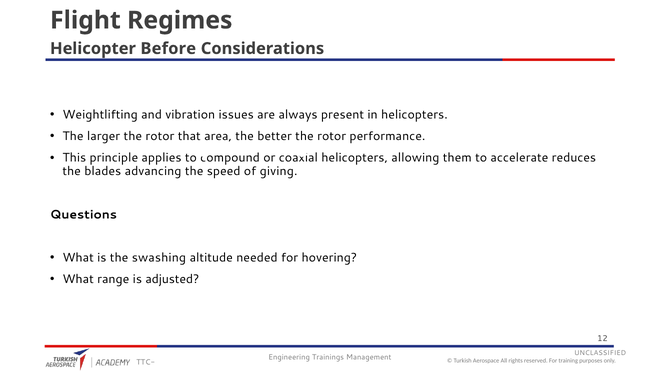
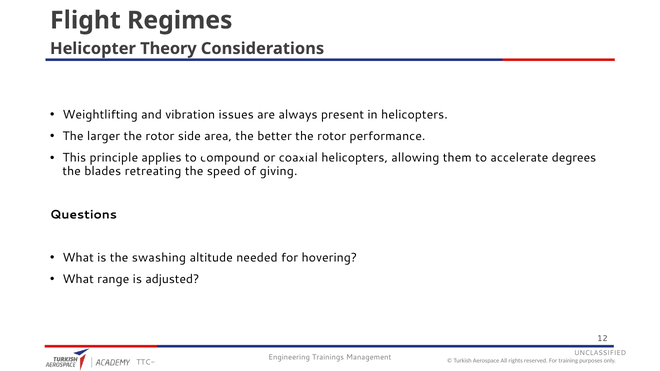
Before: Before -> Theory
that: that -> side
reduces: reduces -> degrees
advancing: advancing -> retreating
